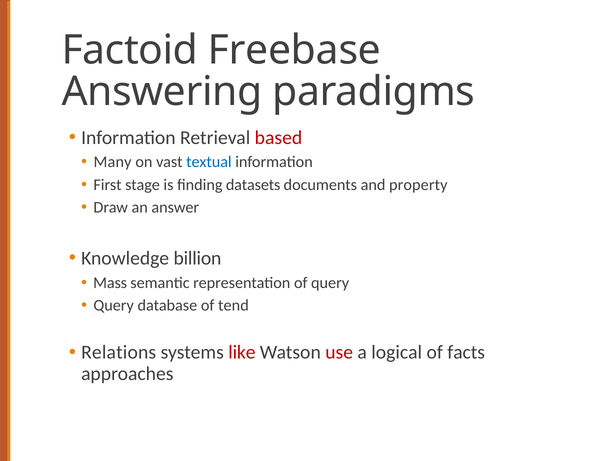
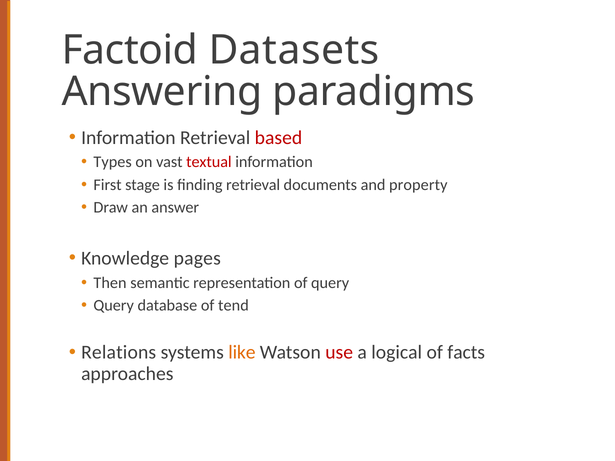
Freebase: Freebase -> Datasets
Many: Many -> Types
textual colour: blue -> red
finding datasets: datasets -> retrieval
billion: billion -> pages
Mass: Mass -> Then
like colour: red -> orange
